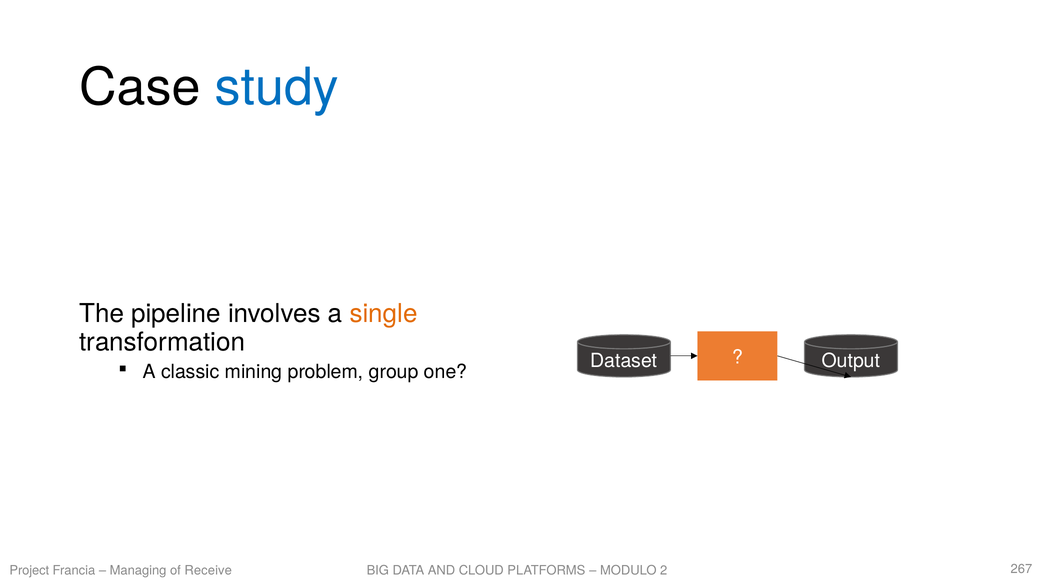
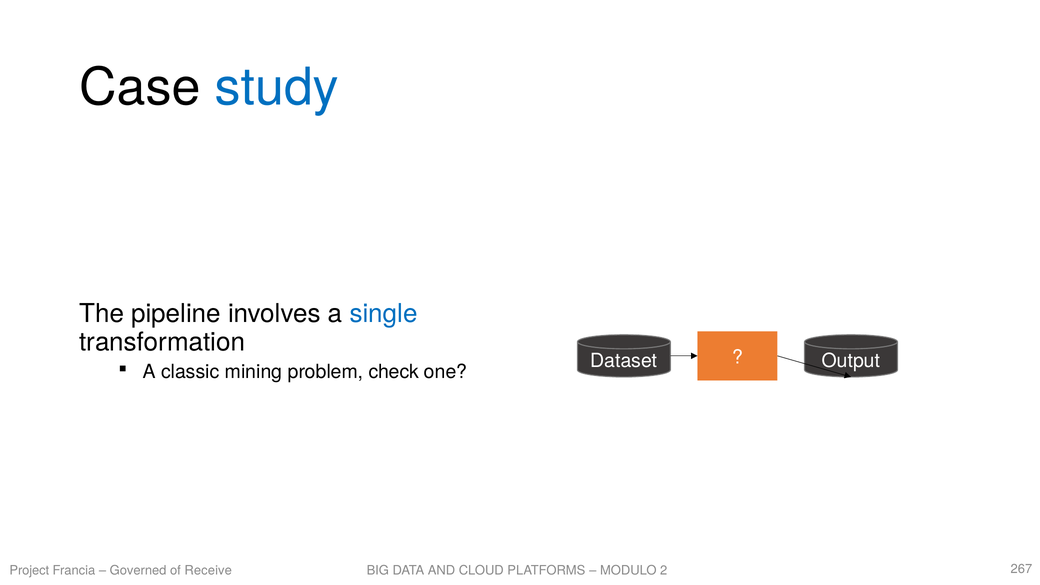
single colour: orange -> blue
group: group -> check
Managing: Managing -> Governed
